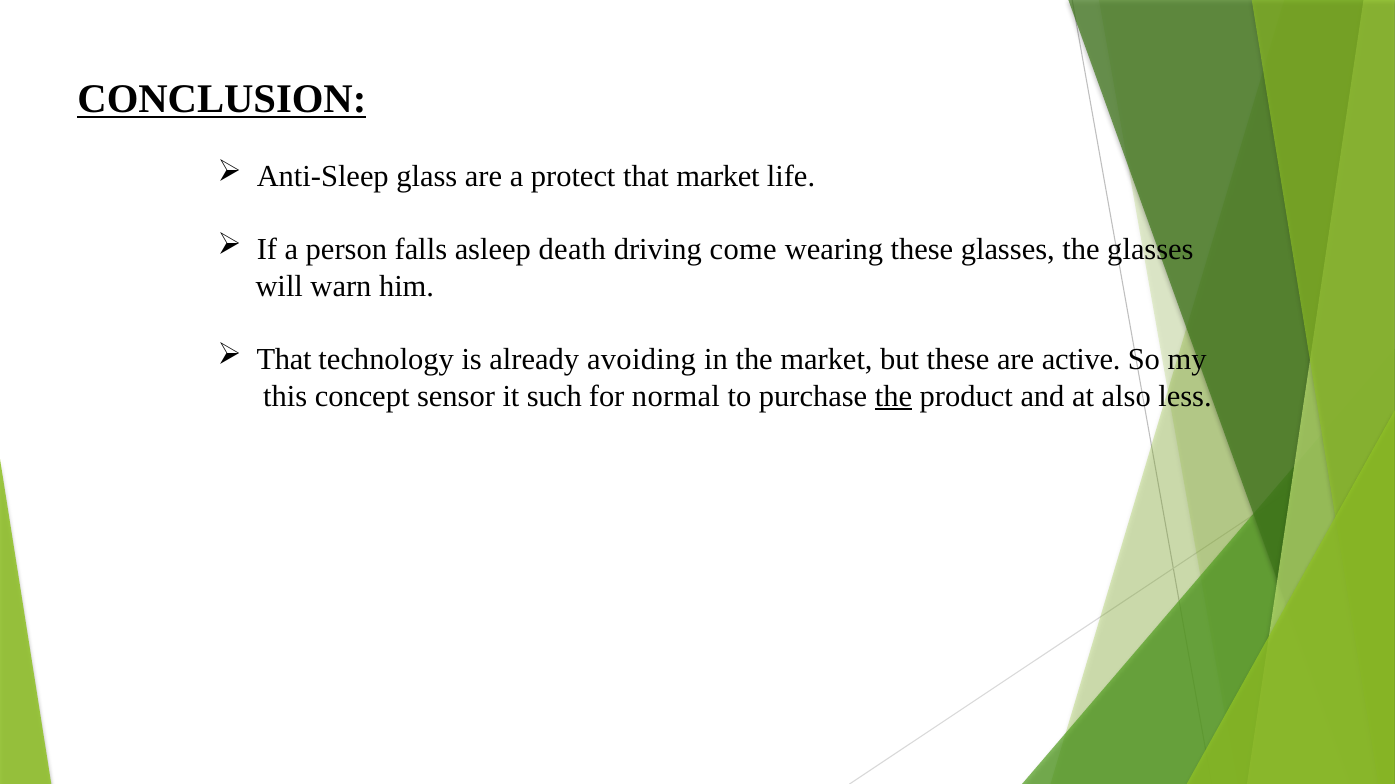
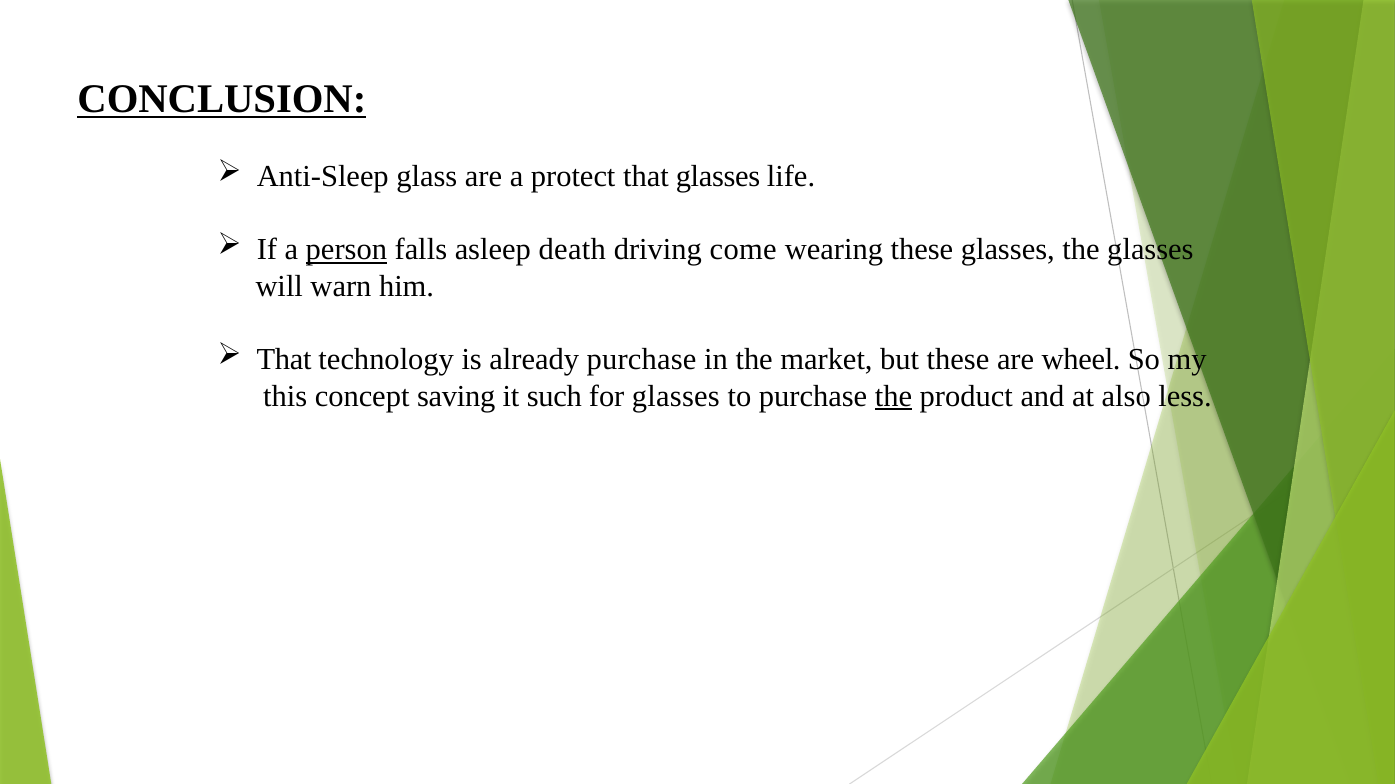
that market: market -> glasses
person underline: none -> present
already avoiding: avoiding -> purchase
active: active -> wheel
sensor: sensor -> saving
for normal: normal -> glasses
